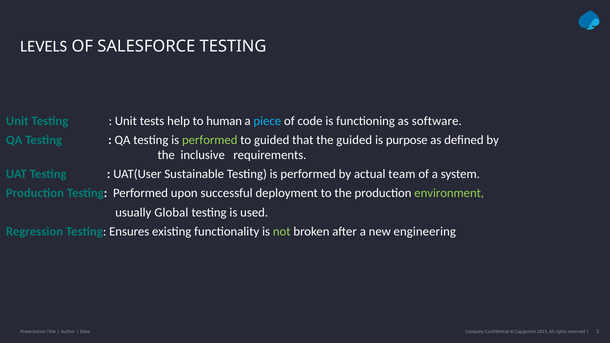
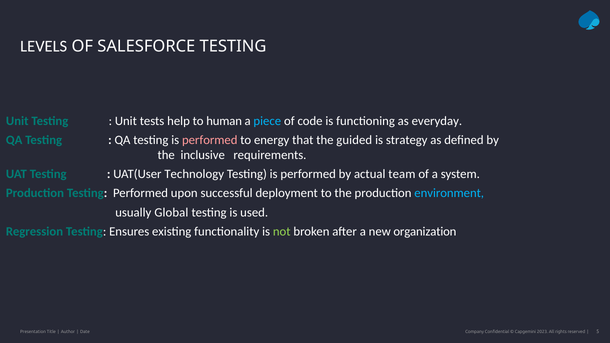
software: software -> everyday
performed at (210, 140) colour: light green -> pink
to guided: guided -> energy
purpose: purpose -> strategy
Sustainable: Sustainable -> Technology
environment colour: light green -> light blue
engineering: engineering -> organization
